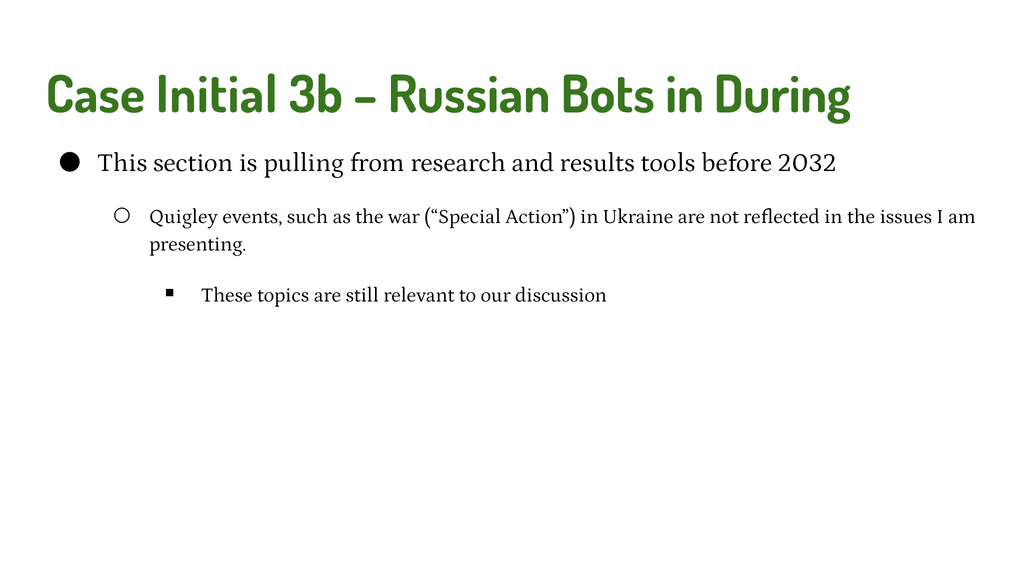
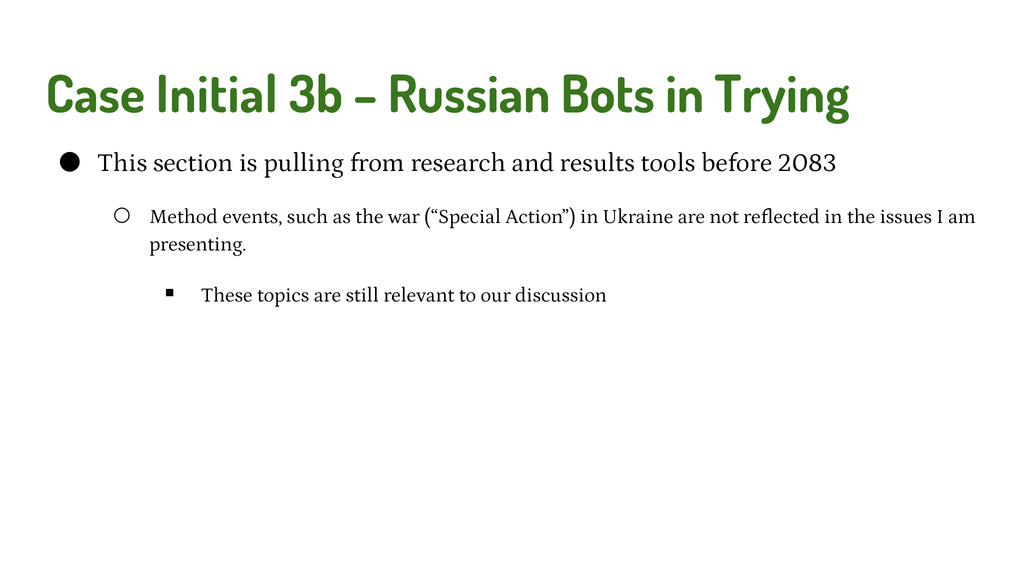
During: During -> Trying
2032: 2032 -> 2083
Quigley: Quigley -> Method
